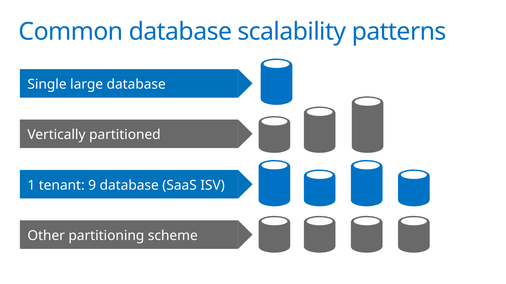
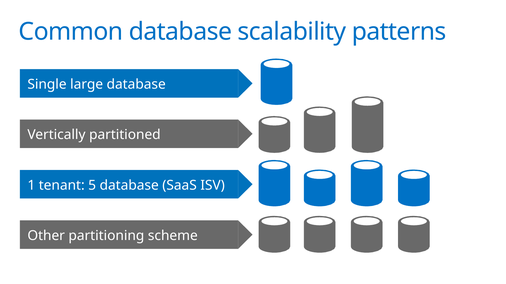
9: 9 -> 5
